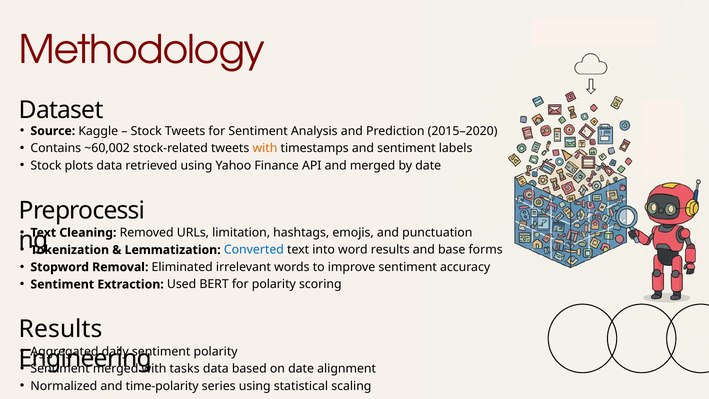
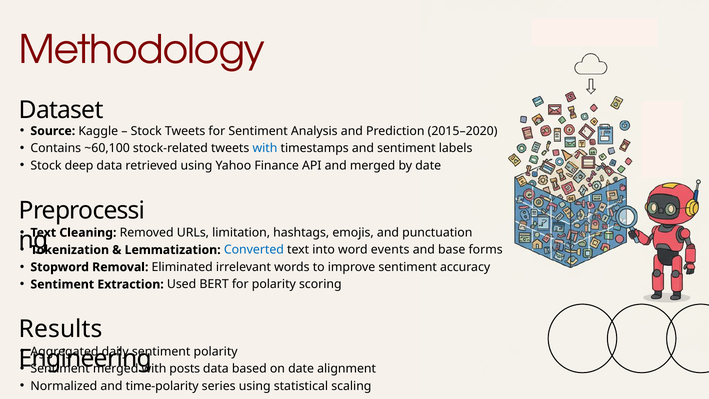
~60,002: ~60,002 -> ~60,100
with at (265, 148) colour: orange -> blue
plots: plots -> deep
word results: results -> events
tasks: tasks -> posts
